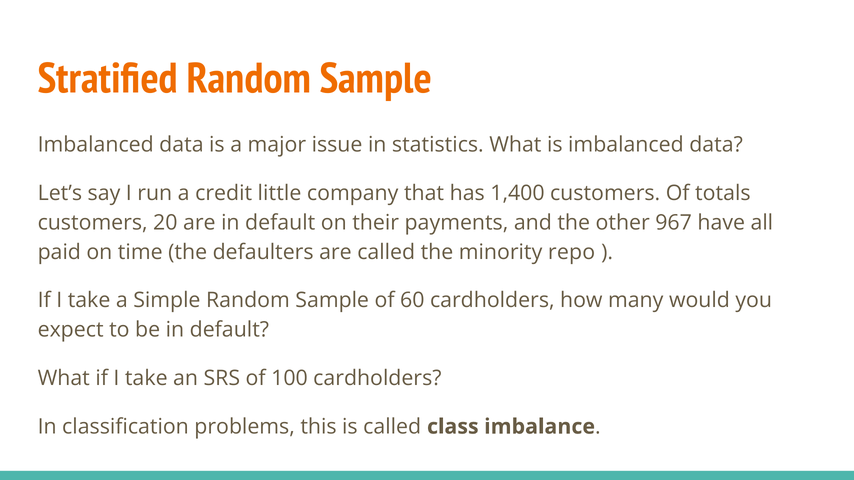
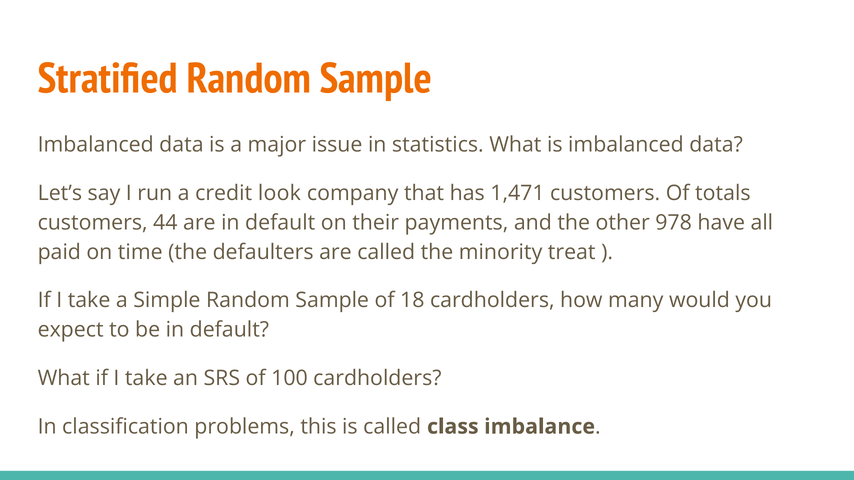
little: little -> look
1,400: 1,400 -> 1,471
20: 20 -> 44
967: 967 -> 978
repo: repo -> treat
60: 60 -> 18
